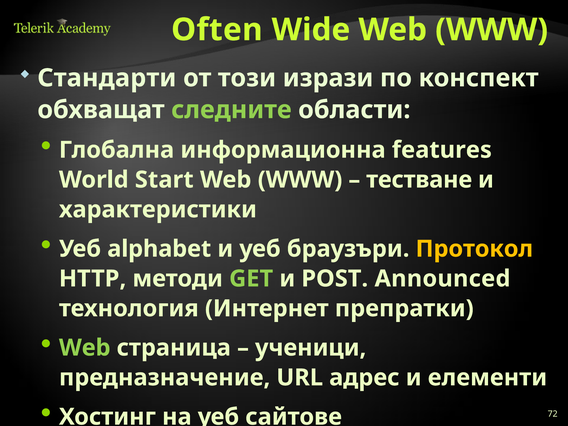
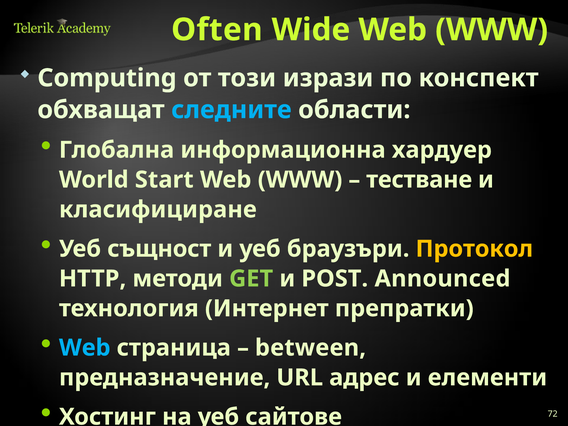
Стандарти: Стандарти -> Computing
следните colour: light green -> light blue
features: features -> хардуер
характеристики: характеристики -> класифициране
alphabet: alphabet -> същност
Web at (85, 348) colour: light green -> light blue
ученици: ученици -> between
